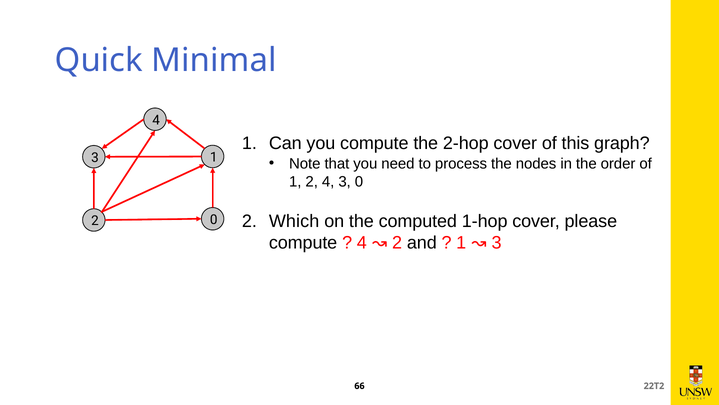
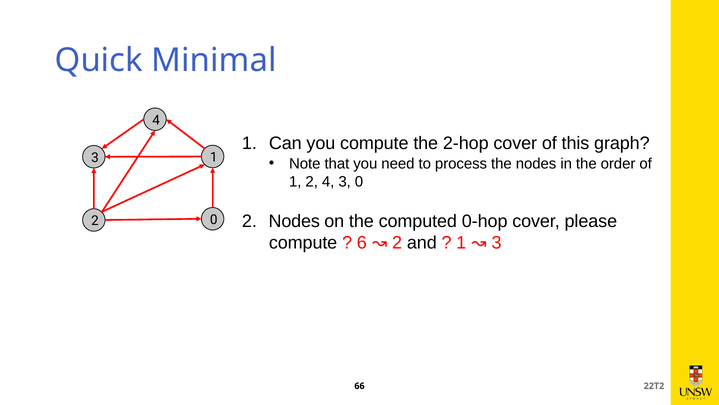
2 Which: Which -> Nodes
1-hop: 1-hop -> 0-hop
4 at (362, 243): 4 -> 6
